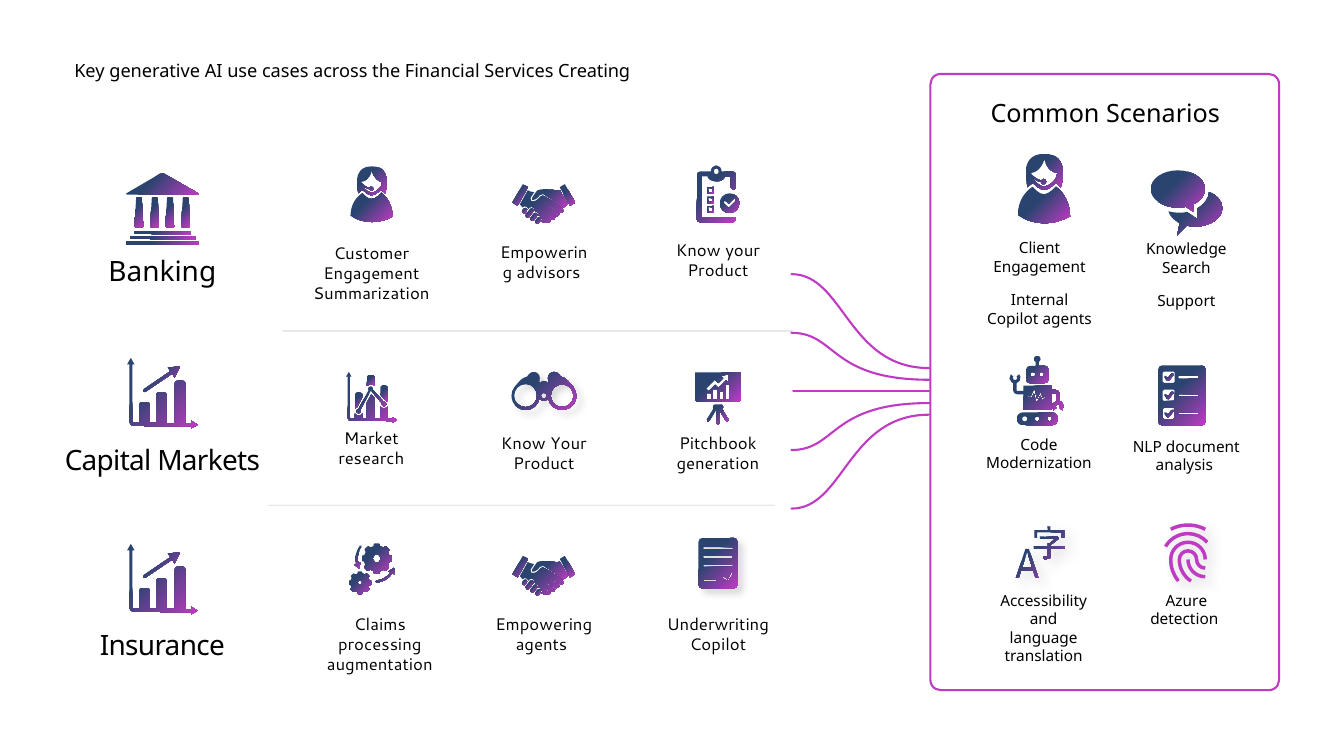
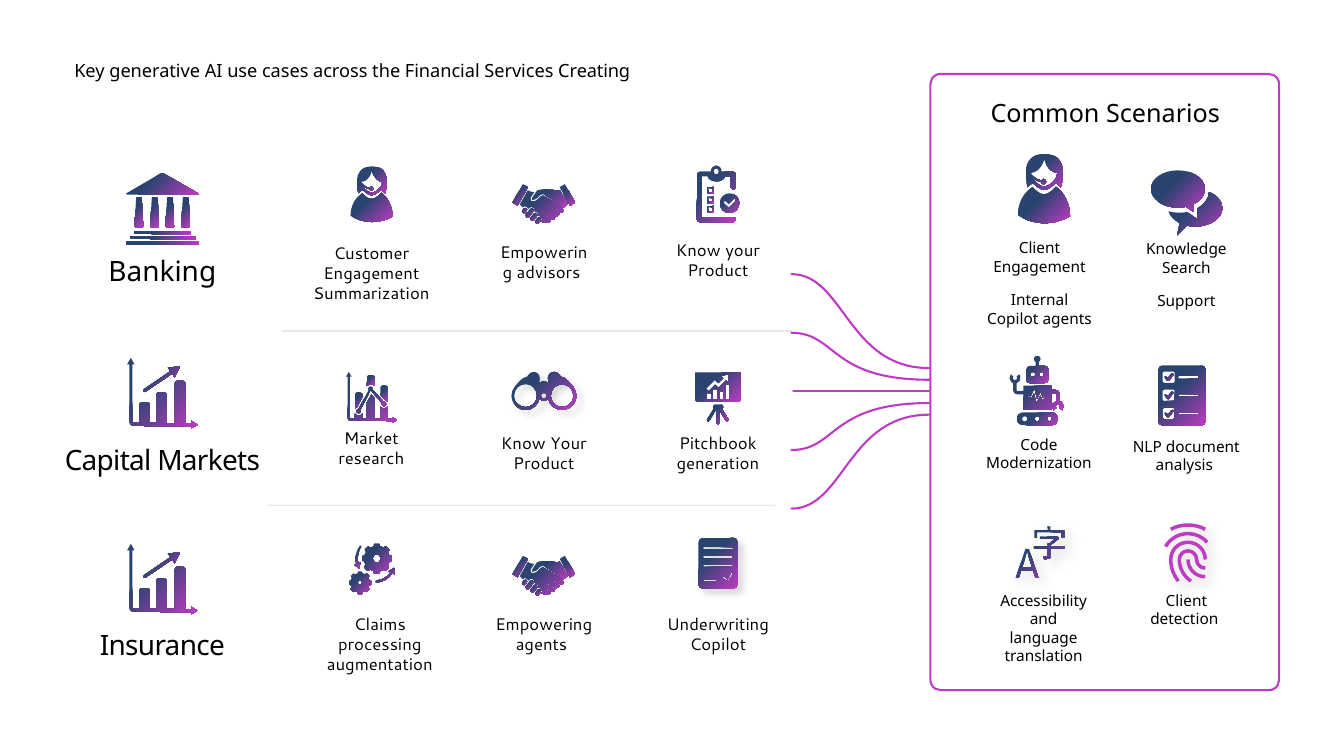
Azure at (1186, 601): Azure -> Client
